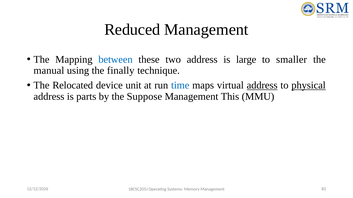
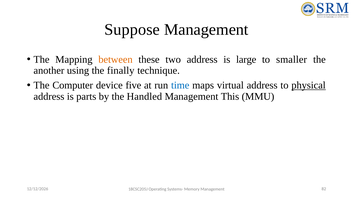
Reduced: Reduced -> Suppose
between colour: blue -> orange
manual: manual -> another
Relocated: Relocated -> Computer
unit: unit -> five
address at (262, 86) underline: present -> none
Suppose: Suppose -> Handled
